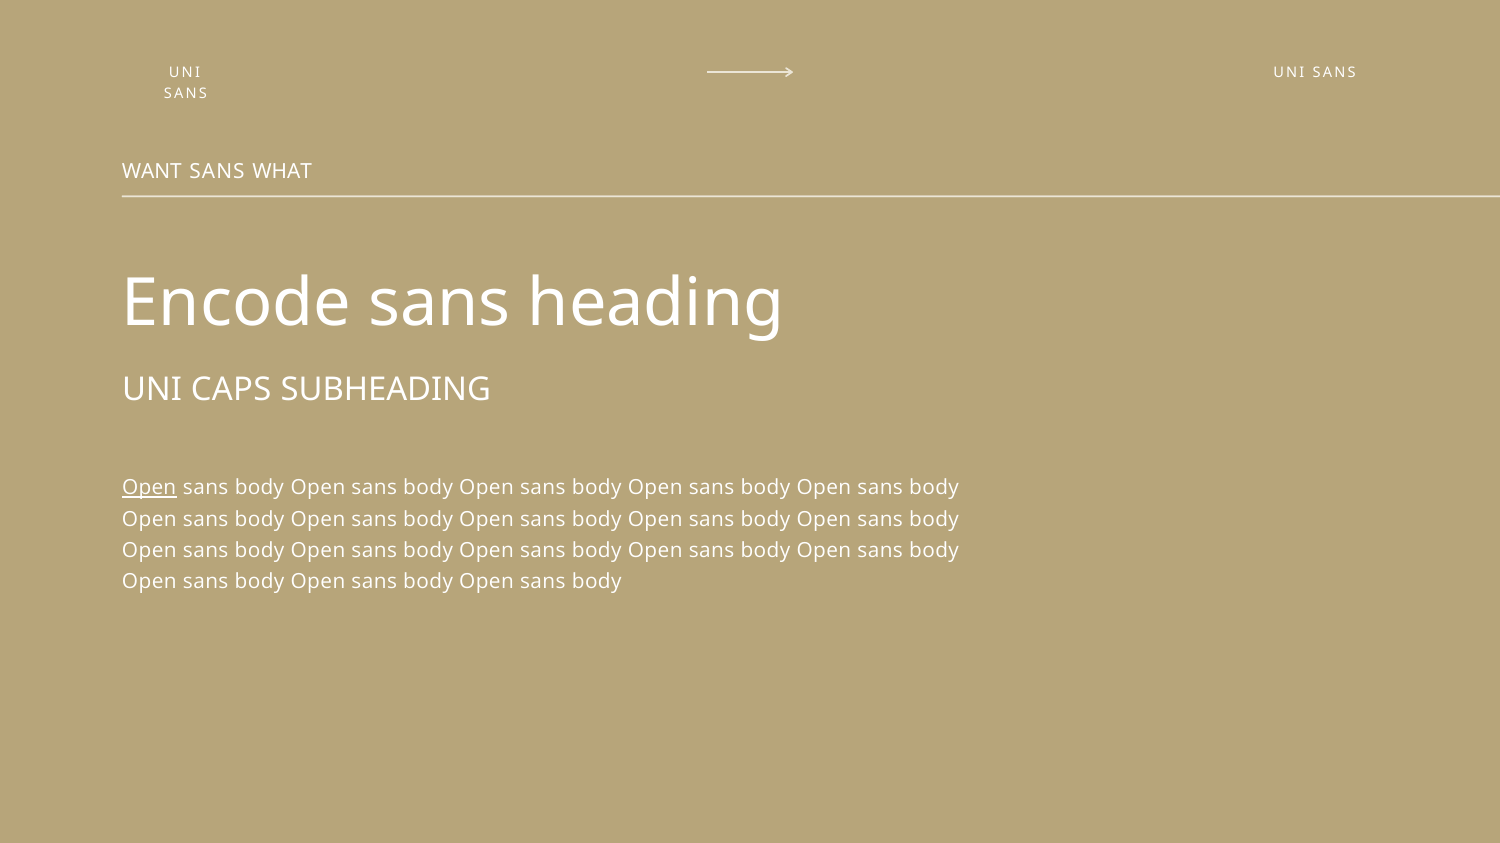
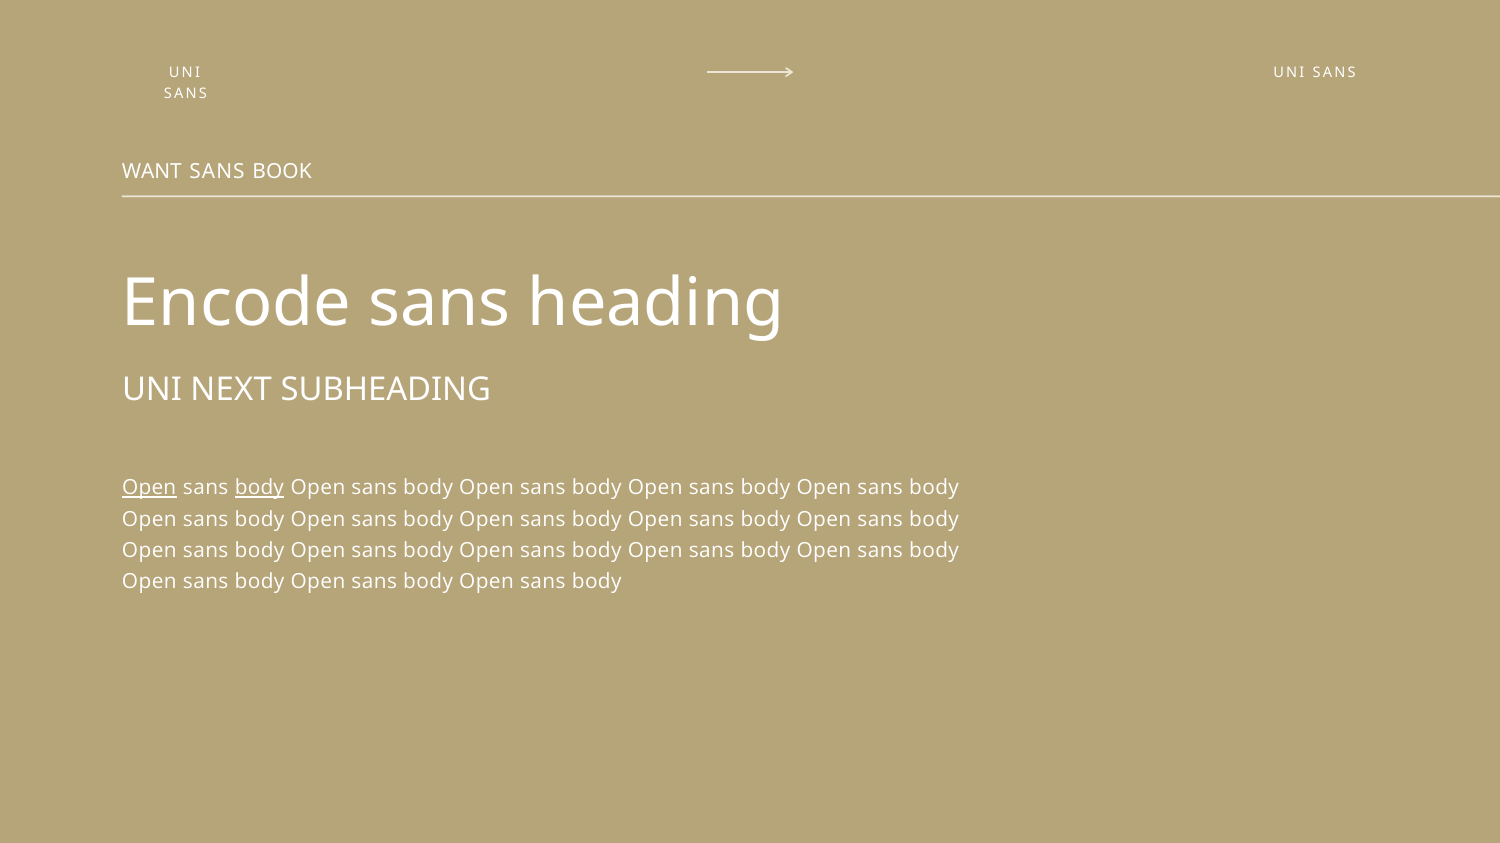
WHAT: WHAT -> BOOK
CAPS: CAPS -> NEXT
body at (259, 488) underline: none -> present
